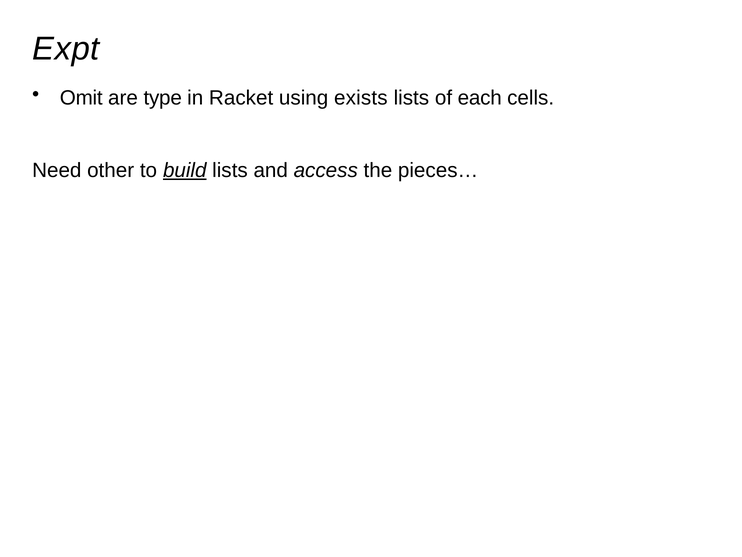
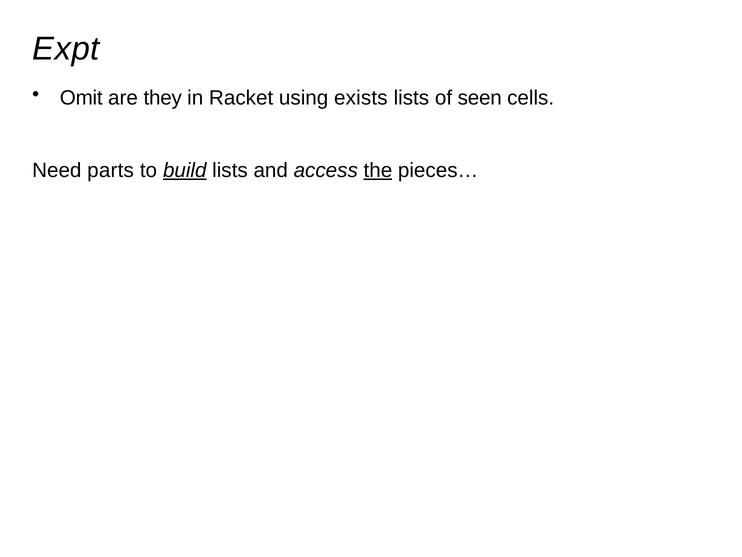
type: type -> they
each: each -> seen
other: other -> parts
the underline: none -> present
